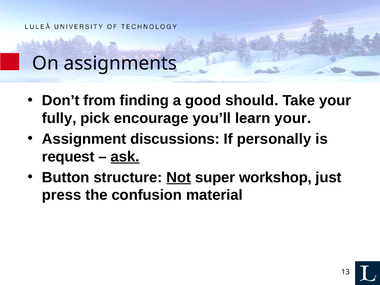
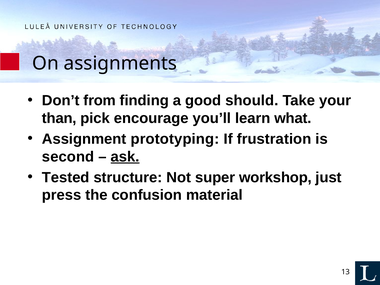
fully: fully -> than
learn your: your -> what
discussions: discussions -> prototyping
personally: personally -> frustration
request: request -> second
Button: Button -> Tested
Not underline: present -> none
